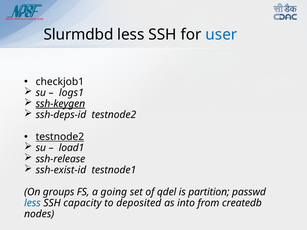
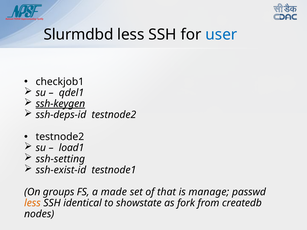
logs1: logs1 -> qdel1
testnode2 at (60, 137) underline: present -> none
ssh-release: ssh-release -> ssh-setting
going: going -> made
qdel: qdel -> that
partition: partition -> manage
less at (32, 203) colour: blue -> orange
capacity: capacity -> identical
deposited: deposited -> showstate
into: into -> fork
